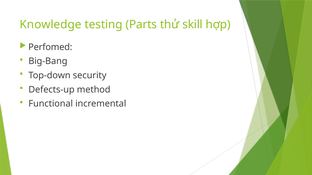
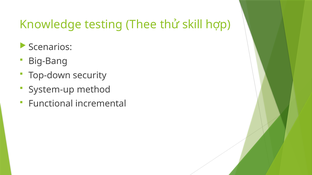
Parts: Parts -> Thee
Perfomed: Perfomed -> Scenarios
Defects-up: Defects-up -> System-up
